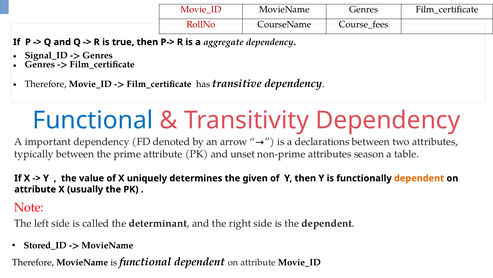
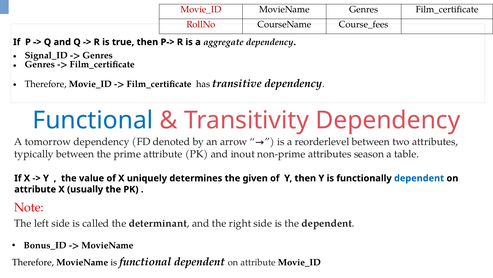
important: important -> tomorrow
declarations: declarations -> reorderlevel
unset: unset -> inout
dependent at (419, 178) colour: orange -> blue
Stored_ID: Stored_ID -> Bonus_ID
